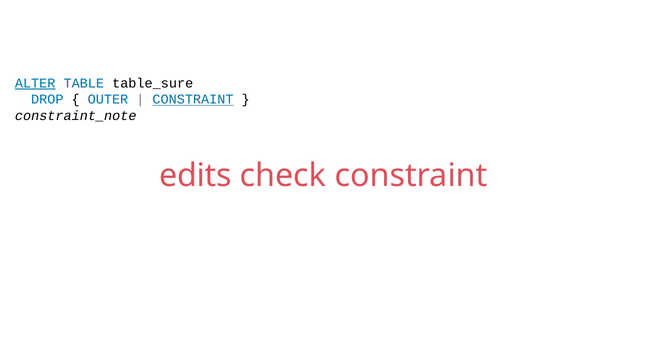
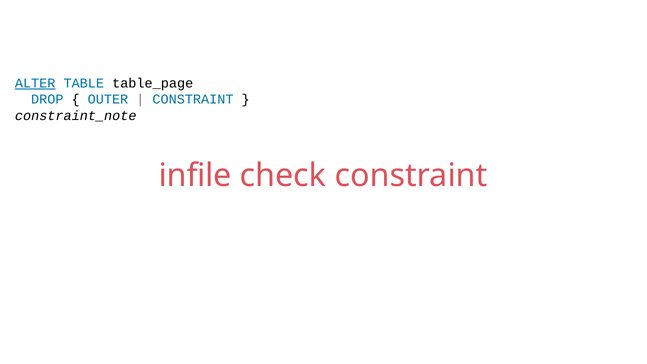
table_sure: table_sure -> table_page
CONSTRAINT at (193, 99) underline: present -> none
edits: edits -> infile
